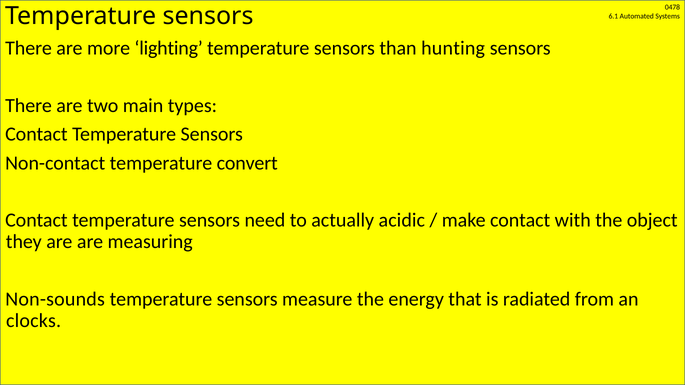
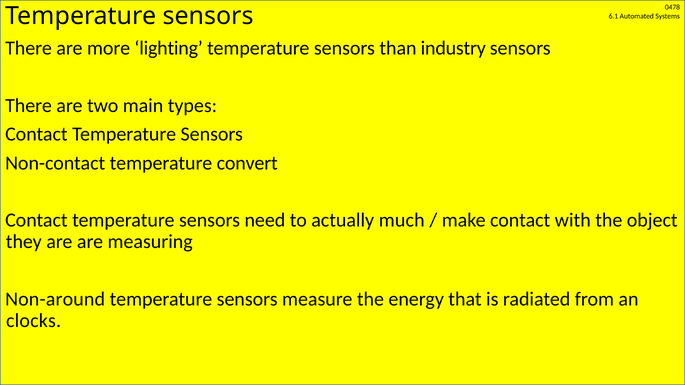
hunting: hunting -> industry
acidic: acidic -> much
Non-sounds: Non-sounds -> Non-around
